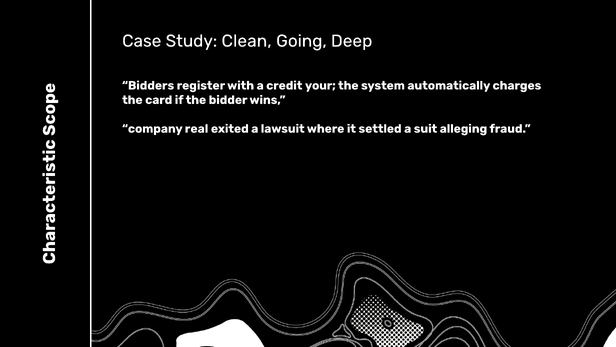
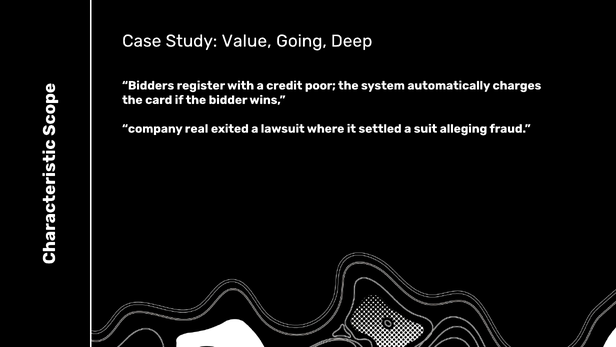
Clean: Clean -> Value
your: your -> poor
